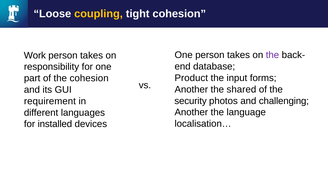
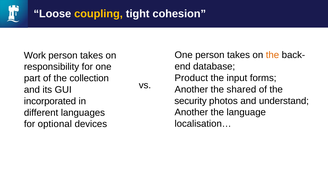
the at (272, 55) colour: purple -> orange
the cohesion: cohesion -> collection
challenging: challenging -> understand
requirement: requirement -> incorporated
installed: installed -> optional
